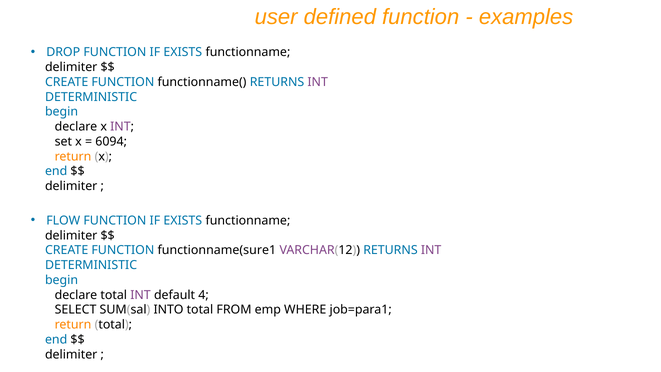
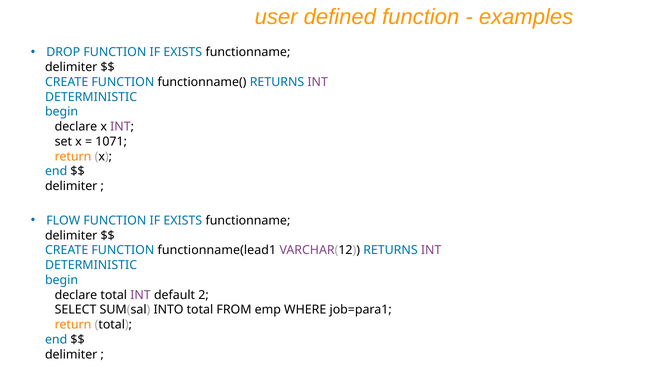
6094: 6094 -> 1071
functionname(sure1: functionname(sure1 -> functionname(lead1
4: 4 -> 2
